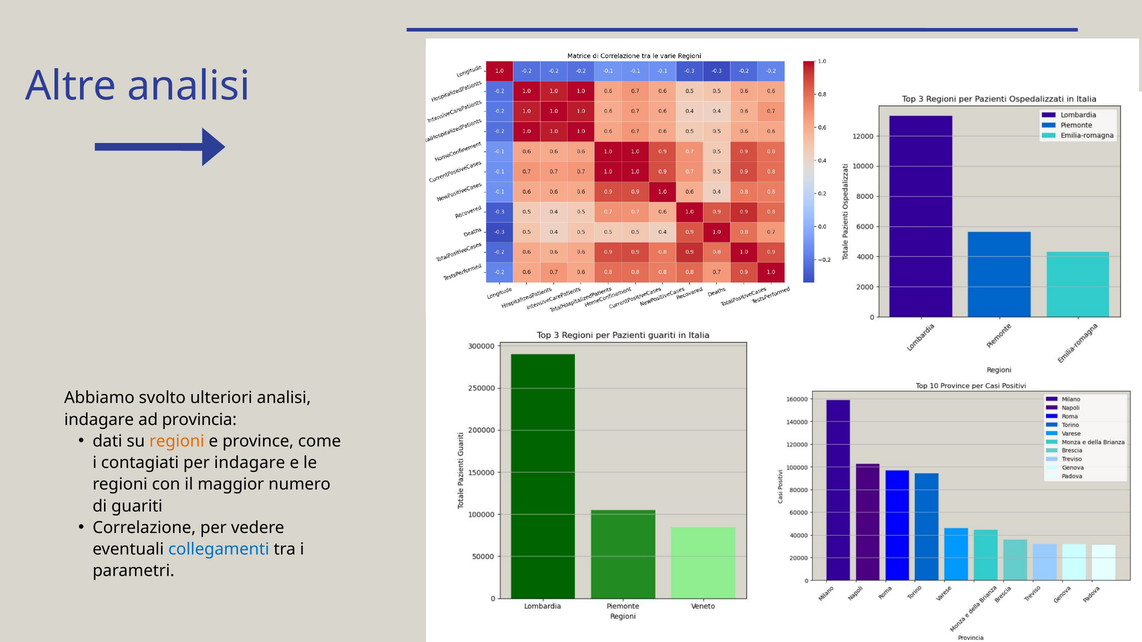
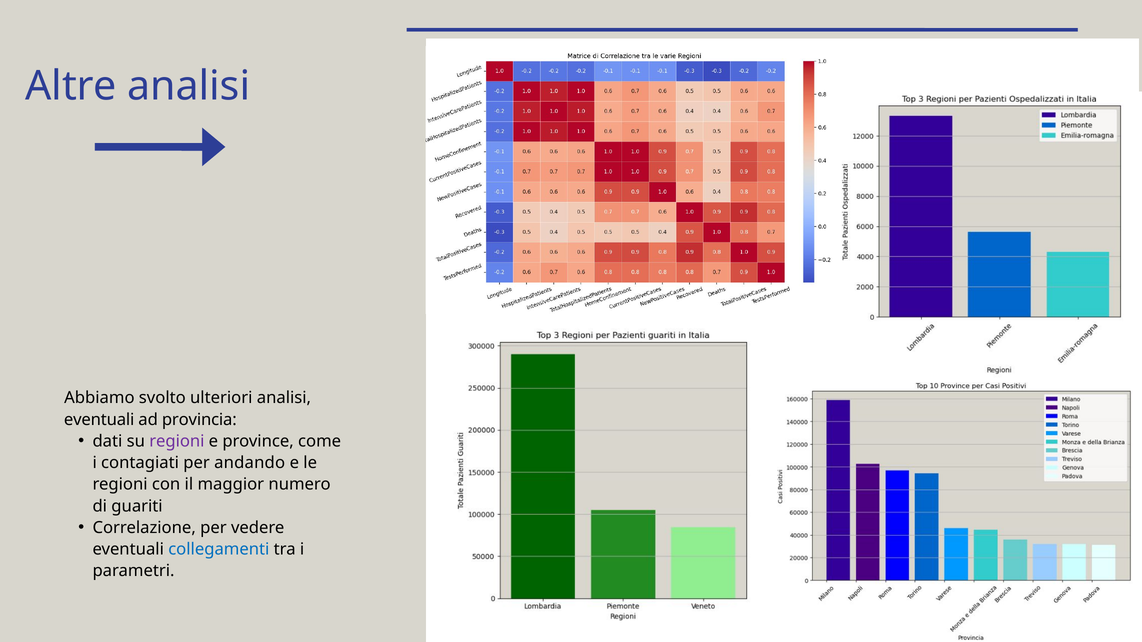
indagare at (99, 420): indagare -> eventuali
regioni at (177, 441) colour: orange -> purple
per indagare: indagare -> andando
